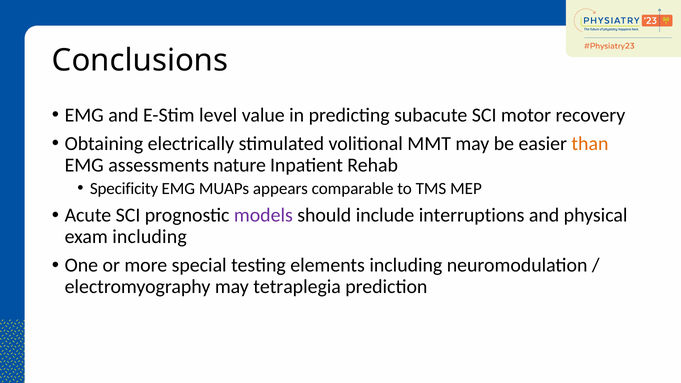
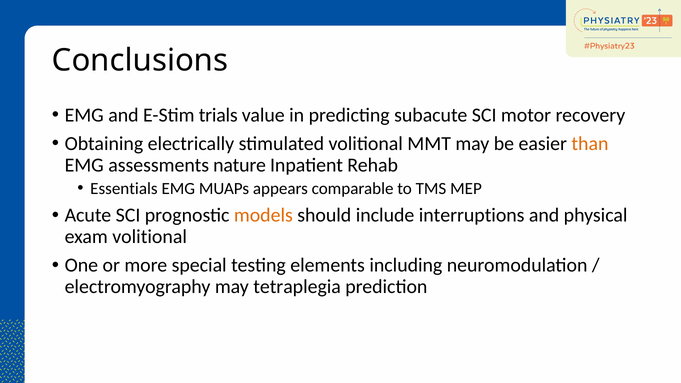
level: level -> trials
Specificity: Specificity -> Essentials
models colour: purple -> orange
exam including: including -> volitional
